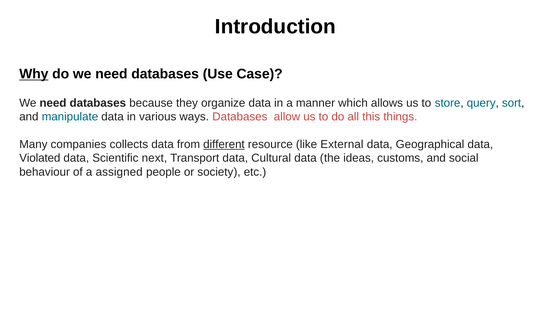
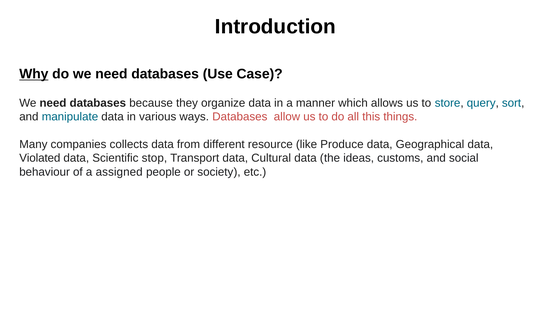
different underline: present -> none
External: External -> Produce
next: next -> stop
